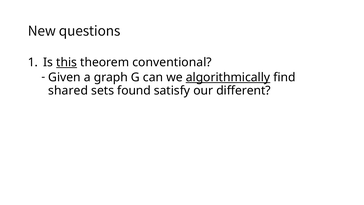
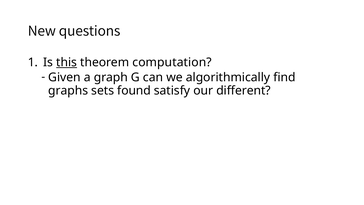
conventional: conventional -> computation
algorithmically underline: present -> none
shared: shared -> graphs
